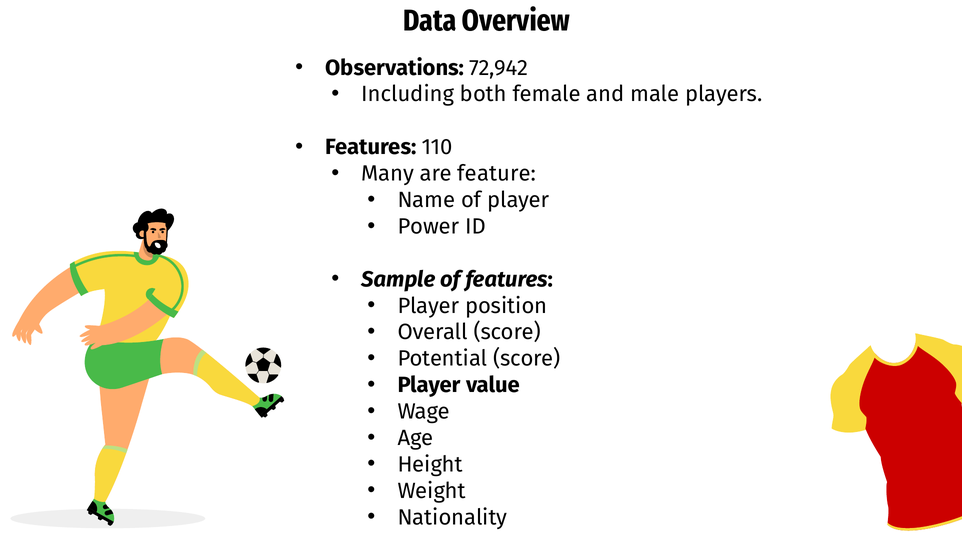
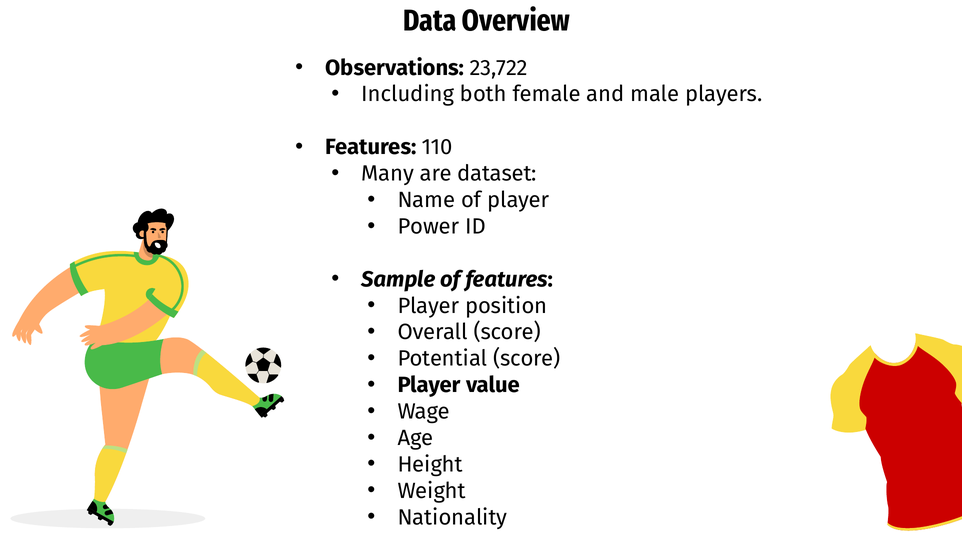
72,942: 72,942 -> 23,722
feature: feature -> dataset
